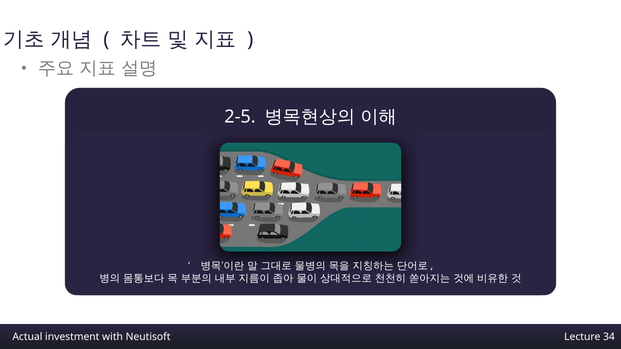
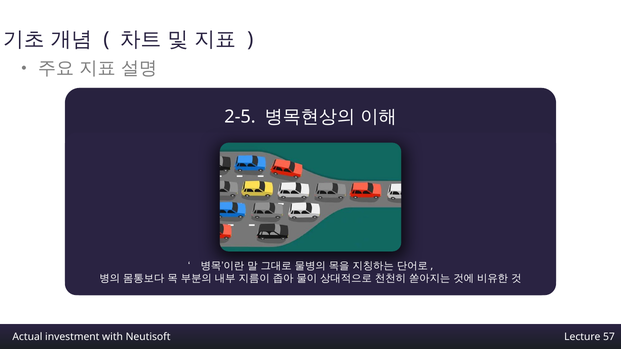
34: 34 -> 57
